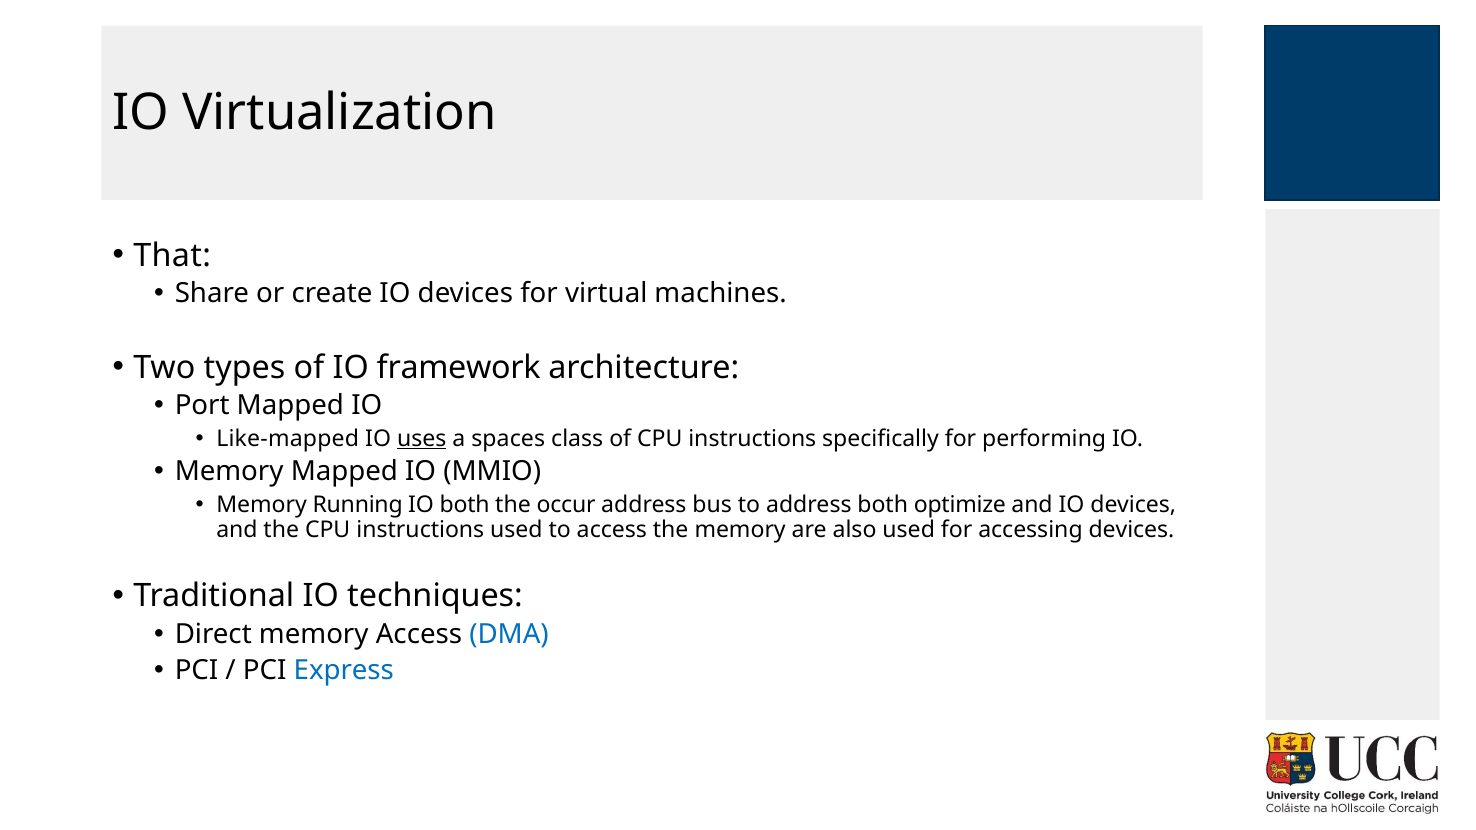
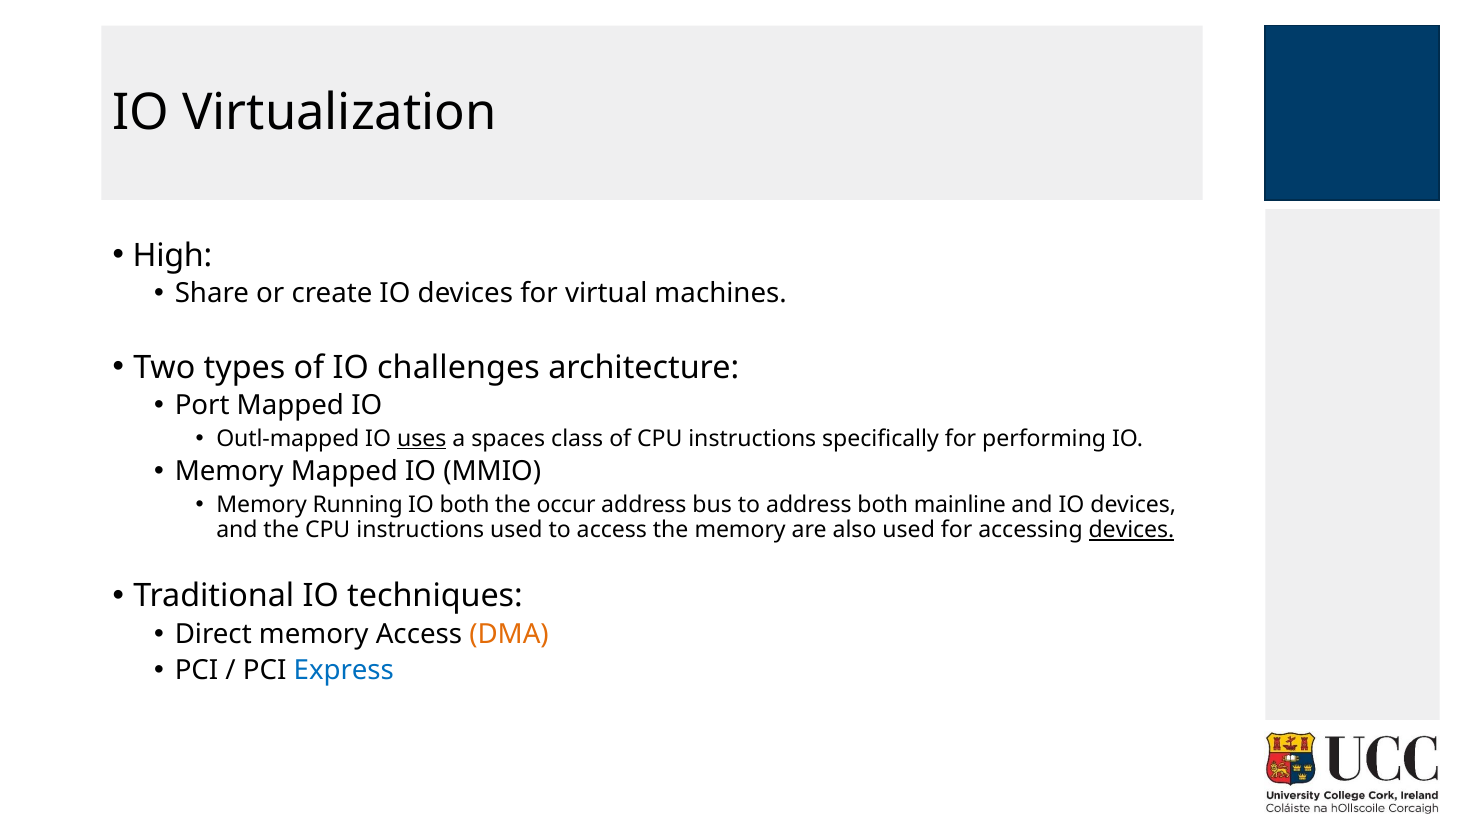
That: That -> High
framework: framework -> challenges
Like-mapped: Like-mapped -> Outl-mapped
optimize: optimize -> mainline
devices at (1131, 530) underline: none -> present
DMA colour: blue -> orange
